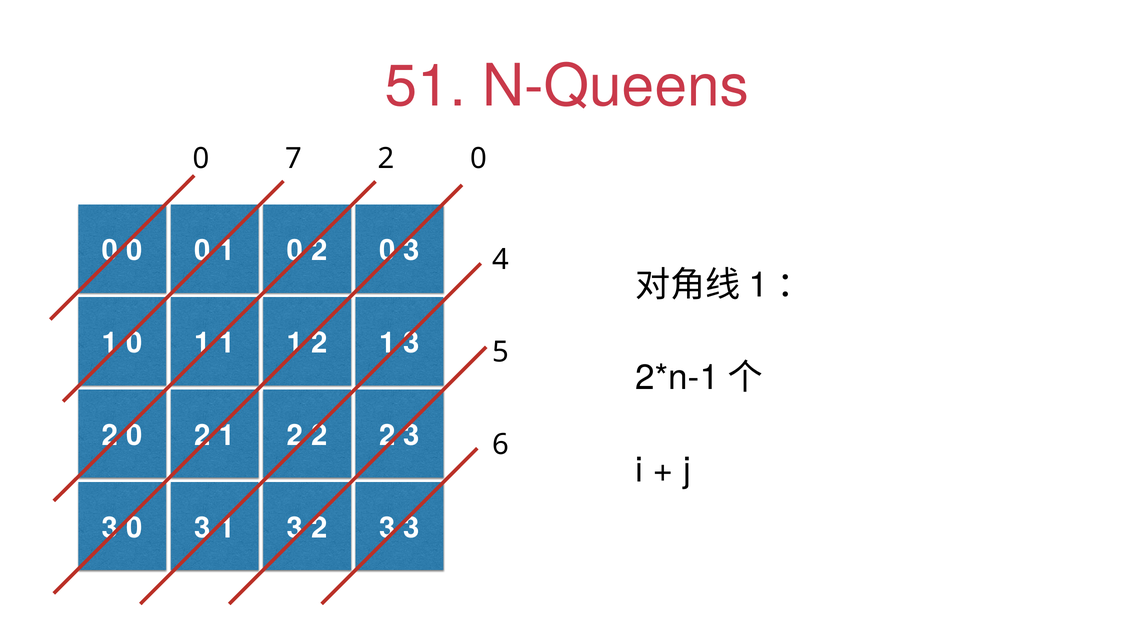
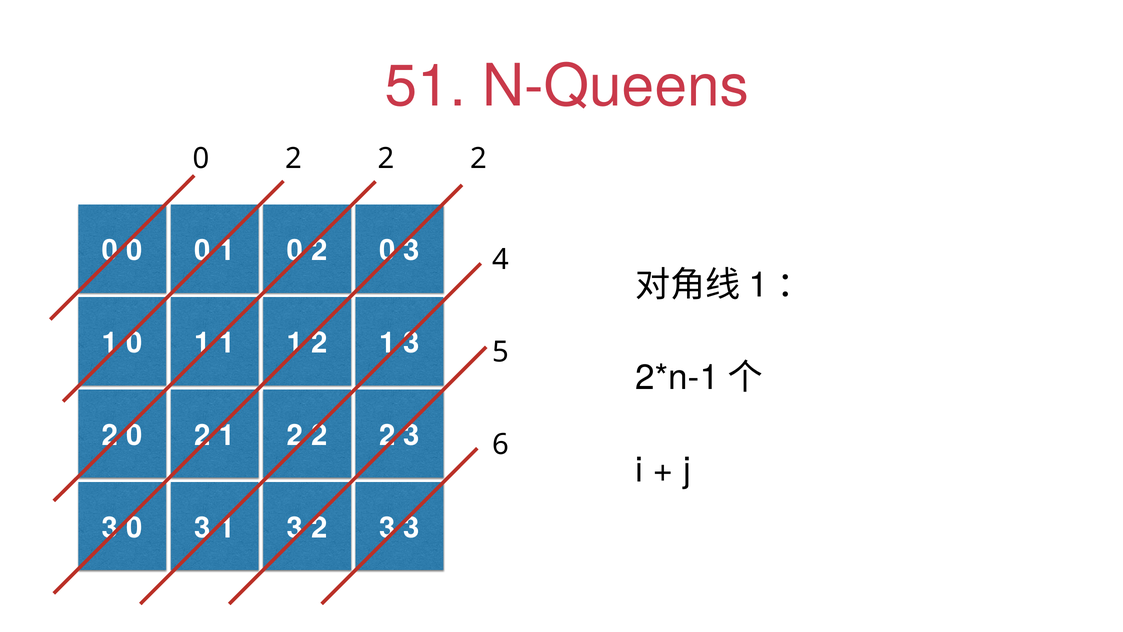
7 at (294, 158): 7 -> 2
0 at (479, 158): 0 -> 2
